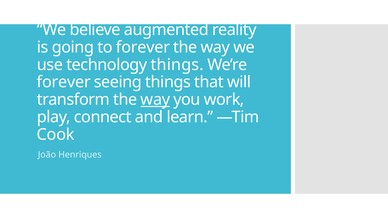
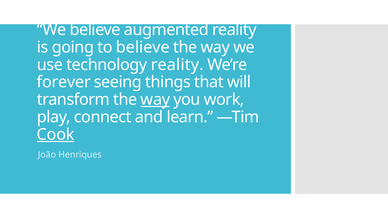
to forever: forever -> believe
technology things: things -> reality
Cook underline: none -> present
